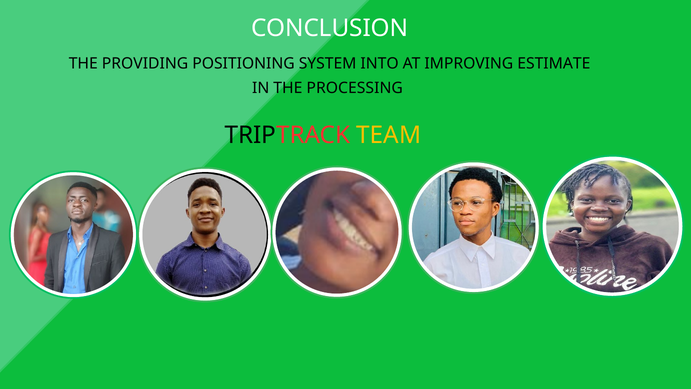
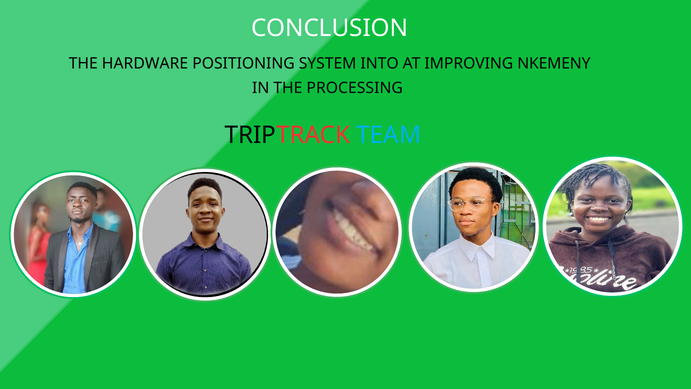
PROVIDING: PROVIDING -> HARDWARE
ESTIMATE: ESTIMATE -> NKEMENY
TEAM colour: yellow -> light blue
